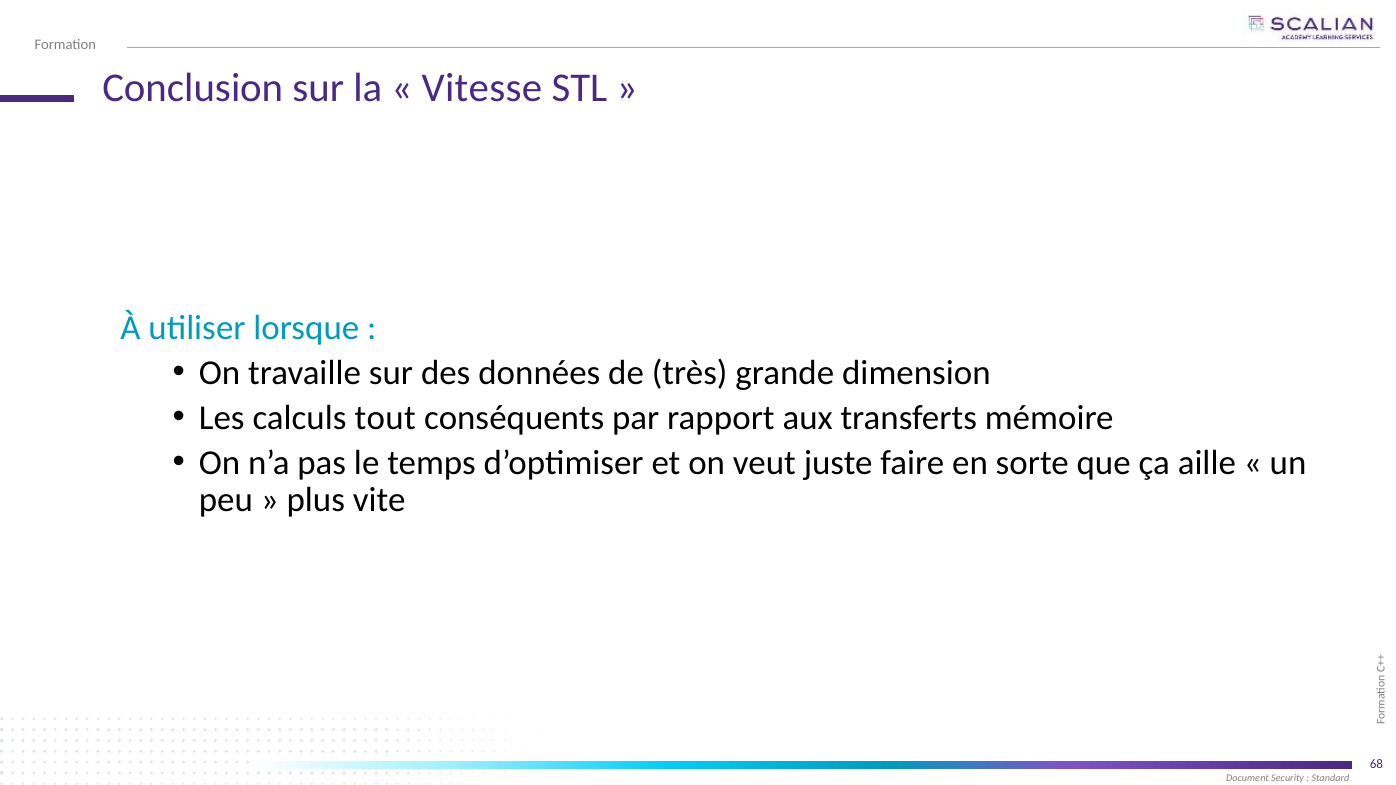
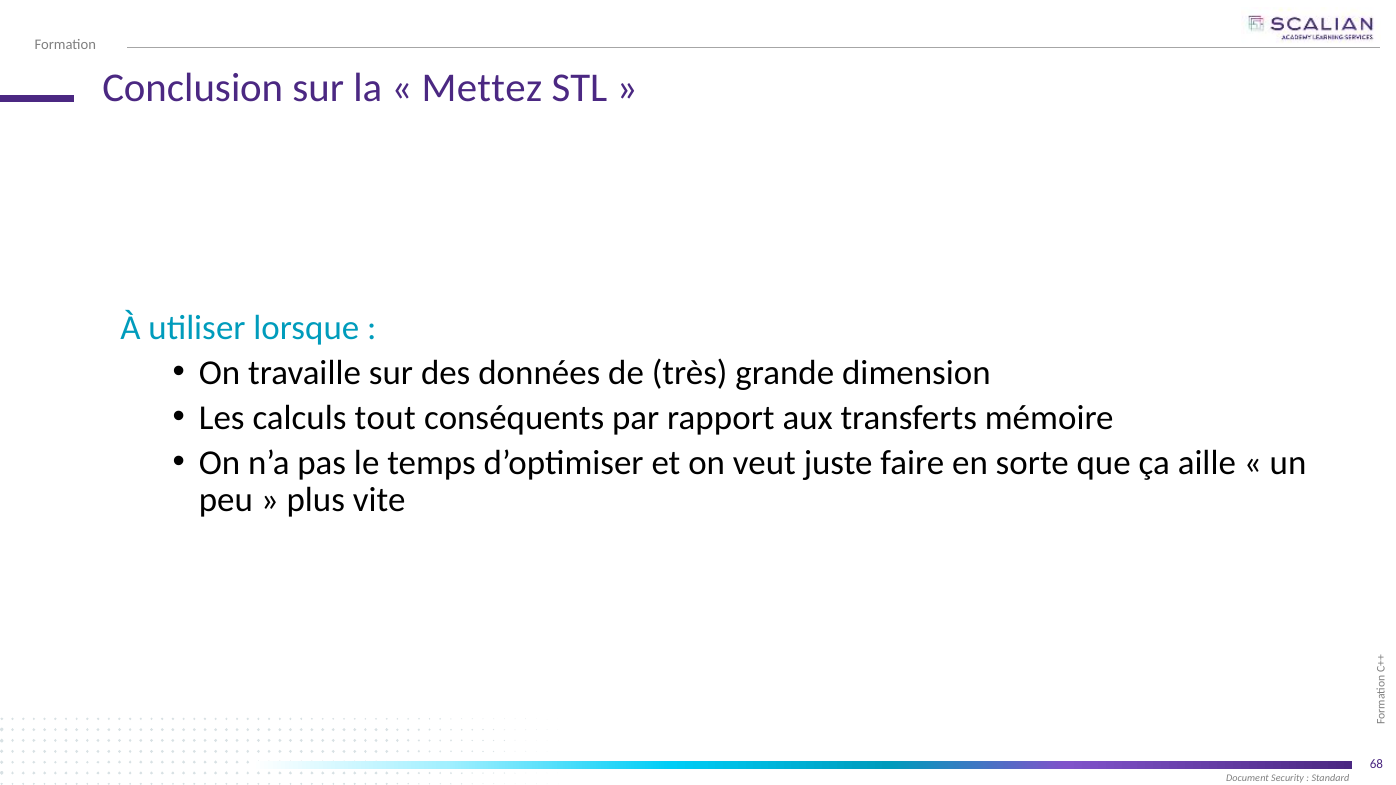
Vitesse: Vitesse -> Mettez
